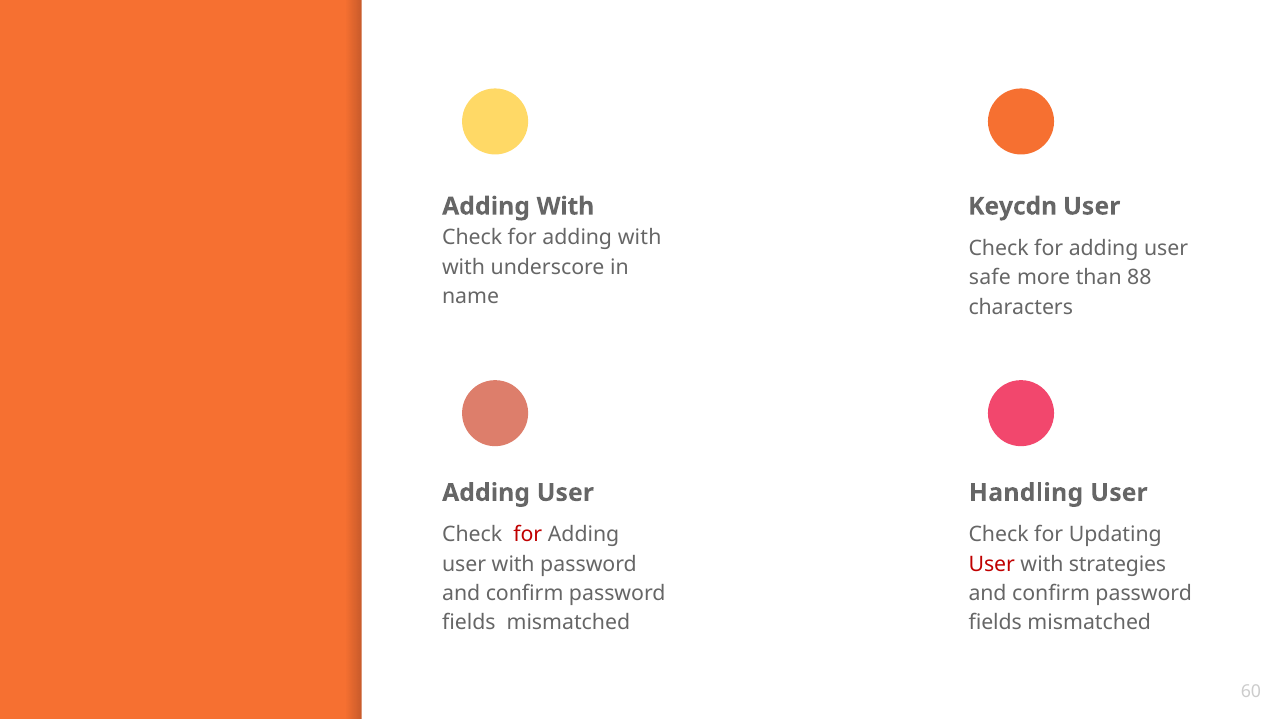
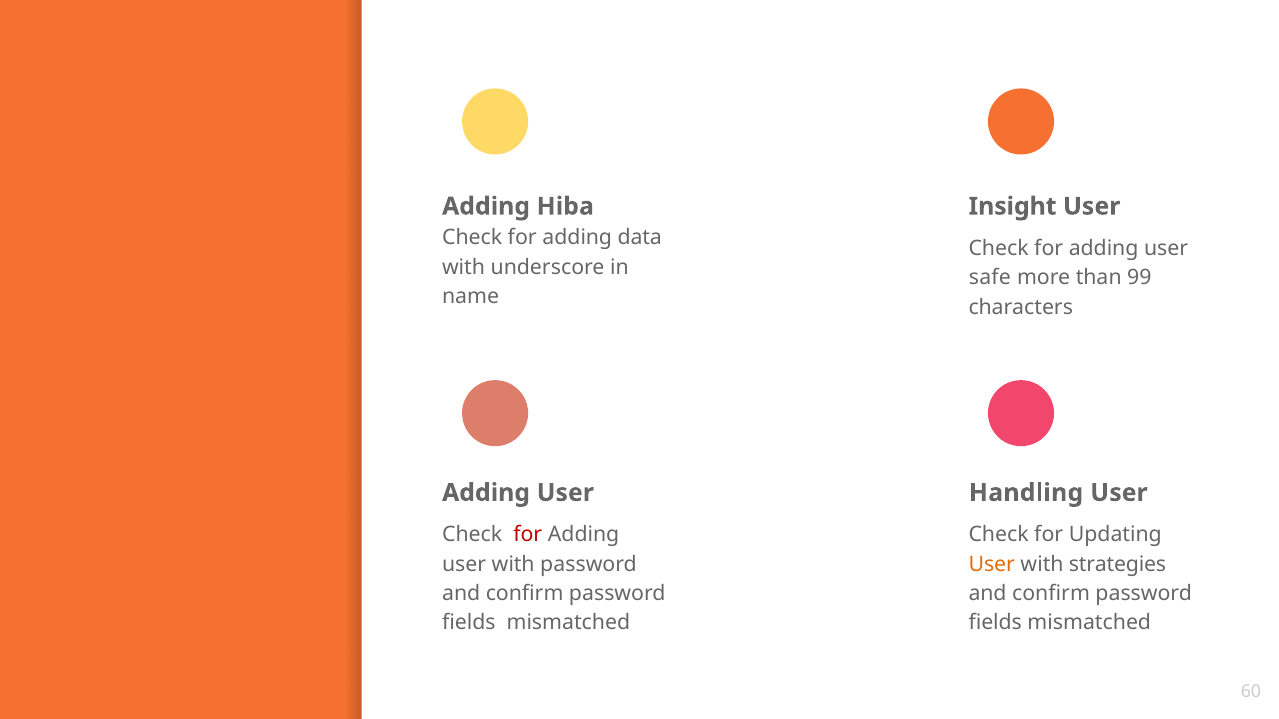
With at (565, 207): With -> Hiba
Keycdn: Keycdn -> Insight
for adding with: with -> data
88: 88 -> 99
User at (992, 564) colour: red -> orange
